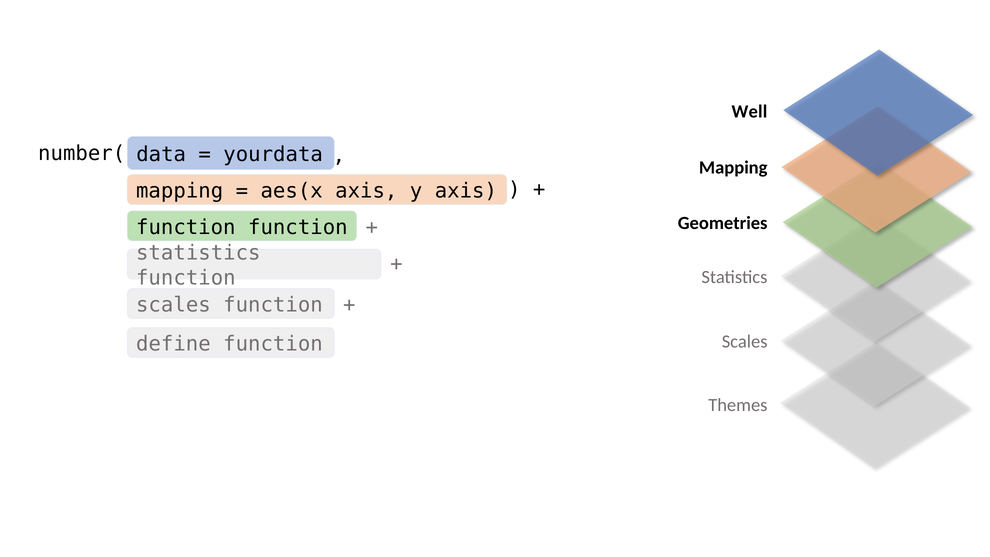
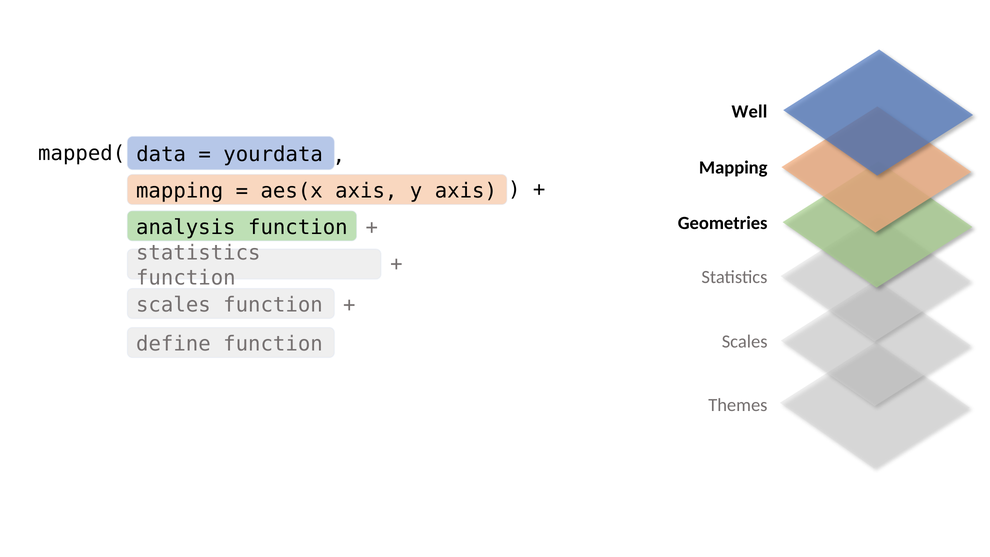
number(: number( -> mapped(
function at (186, 227): function -> analysis
